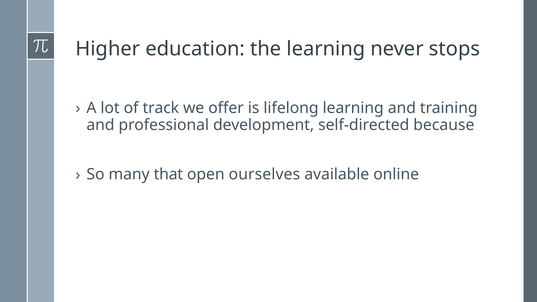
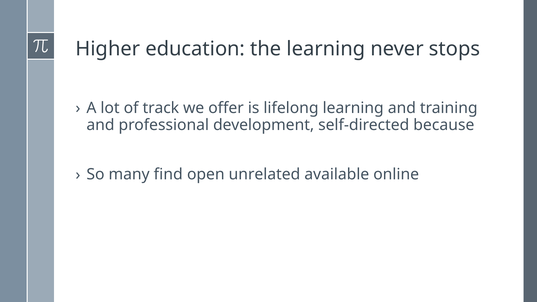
that: that -> find
ourselves: ourselves -> unrelated
